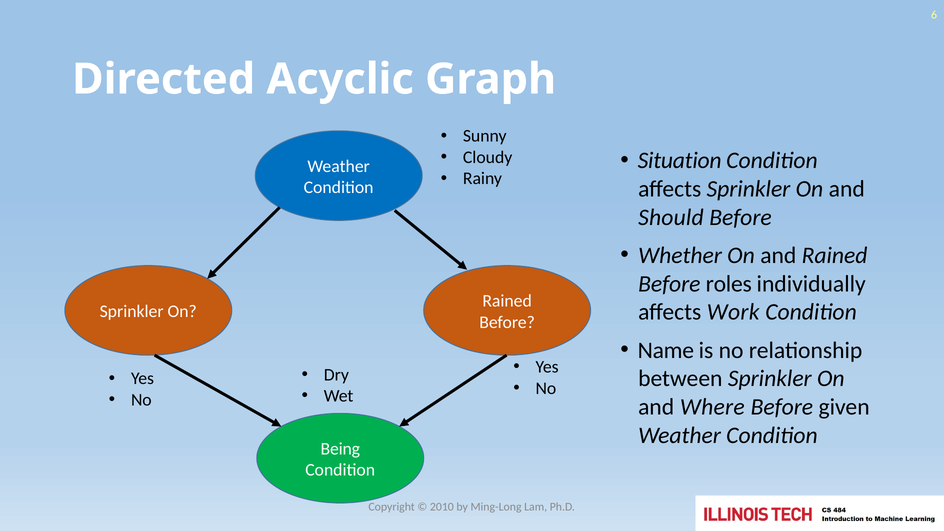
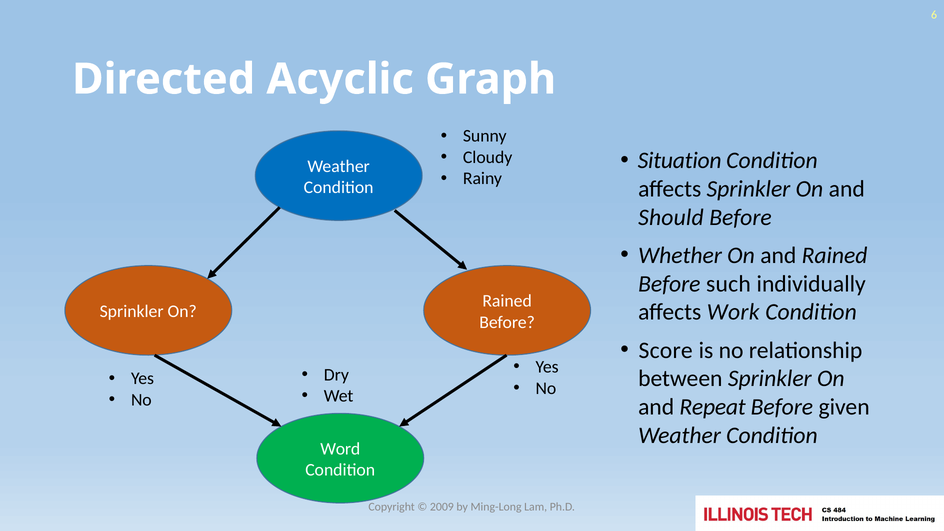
roles: roles -> such
Name: Name -> Score
Where: Where -> Repeat
Being: Being -> Word
2010: 2010 -> 2009
